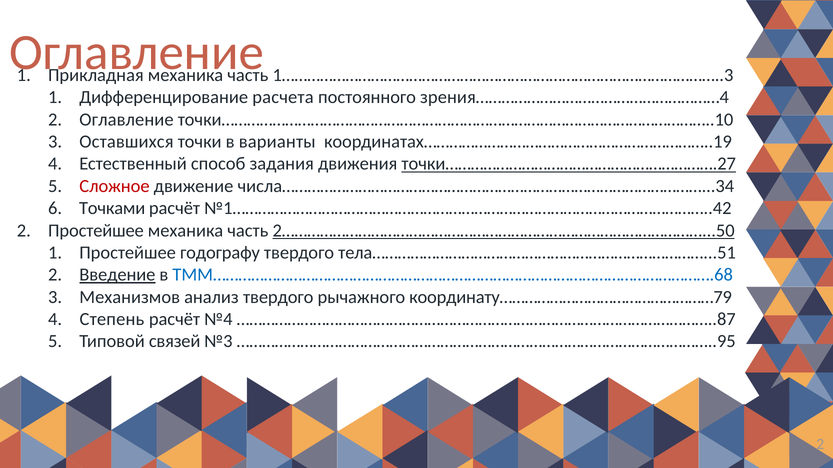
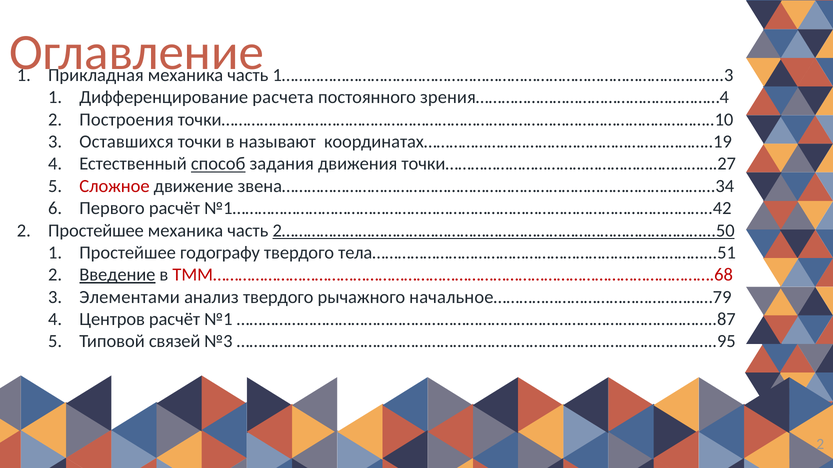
2 Оглавление: Оглавление -> Построения
варианты: варианты -> называют
способ underline: none -> present
точки……………………………………………………….27 underline: present -> none
числа………………………………………………………………………………………...34: числа………………………………………………………………………………………...34 -> звена………………………………………………………………………………………...34
Точками: Точками -> Первого
ТММ……………………………………………………………………………………………………….68 colour: blue -> red
Механизмов: Механизмов -> Элементами
координату……………………………………………79: координату……………………………………………79 -> начальное……………………………………………79
Степень: Степень -> Центров
№4: №4 -> №1
